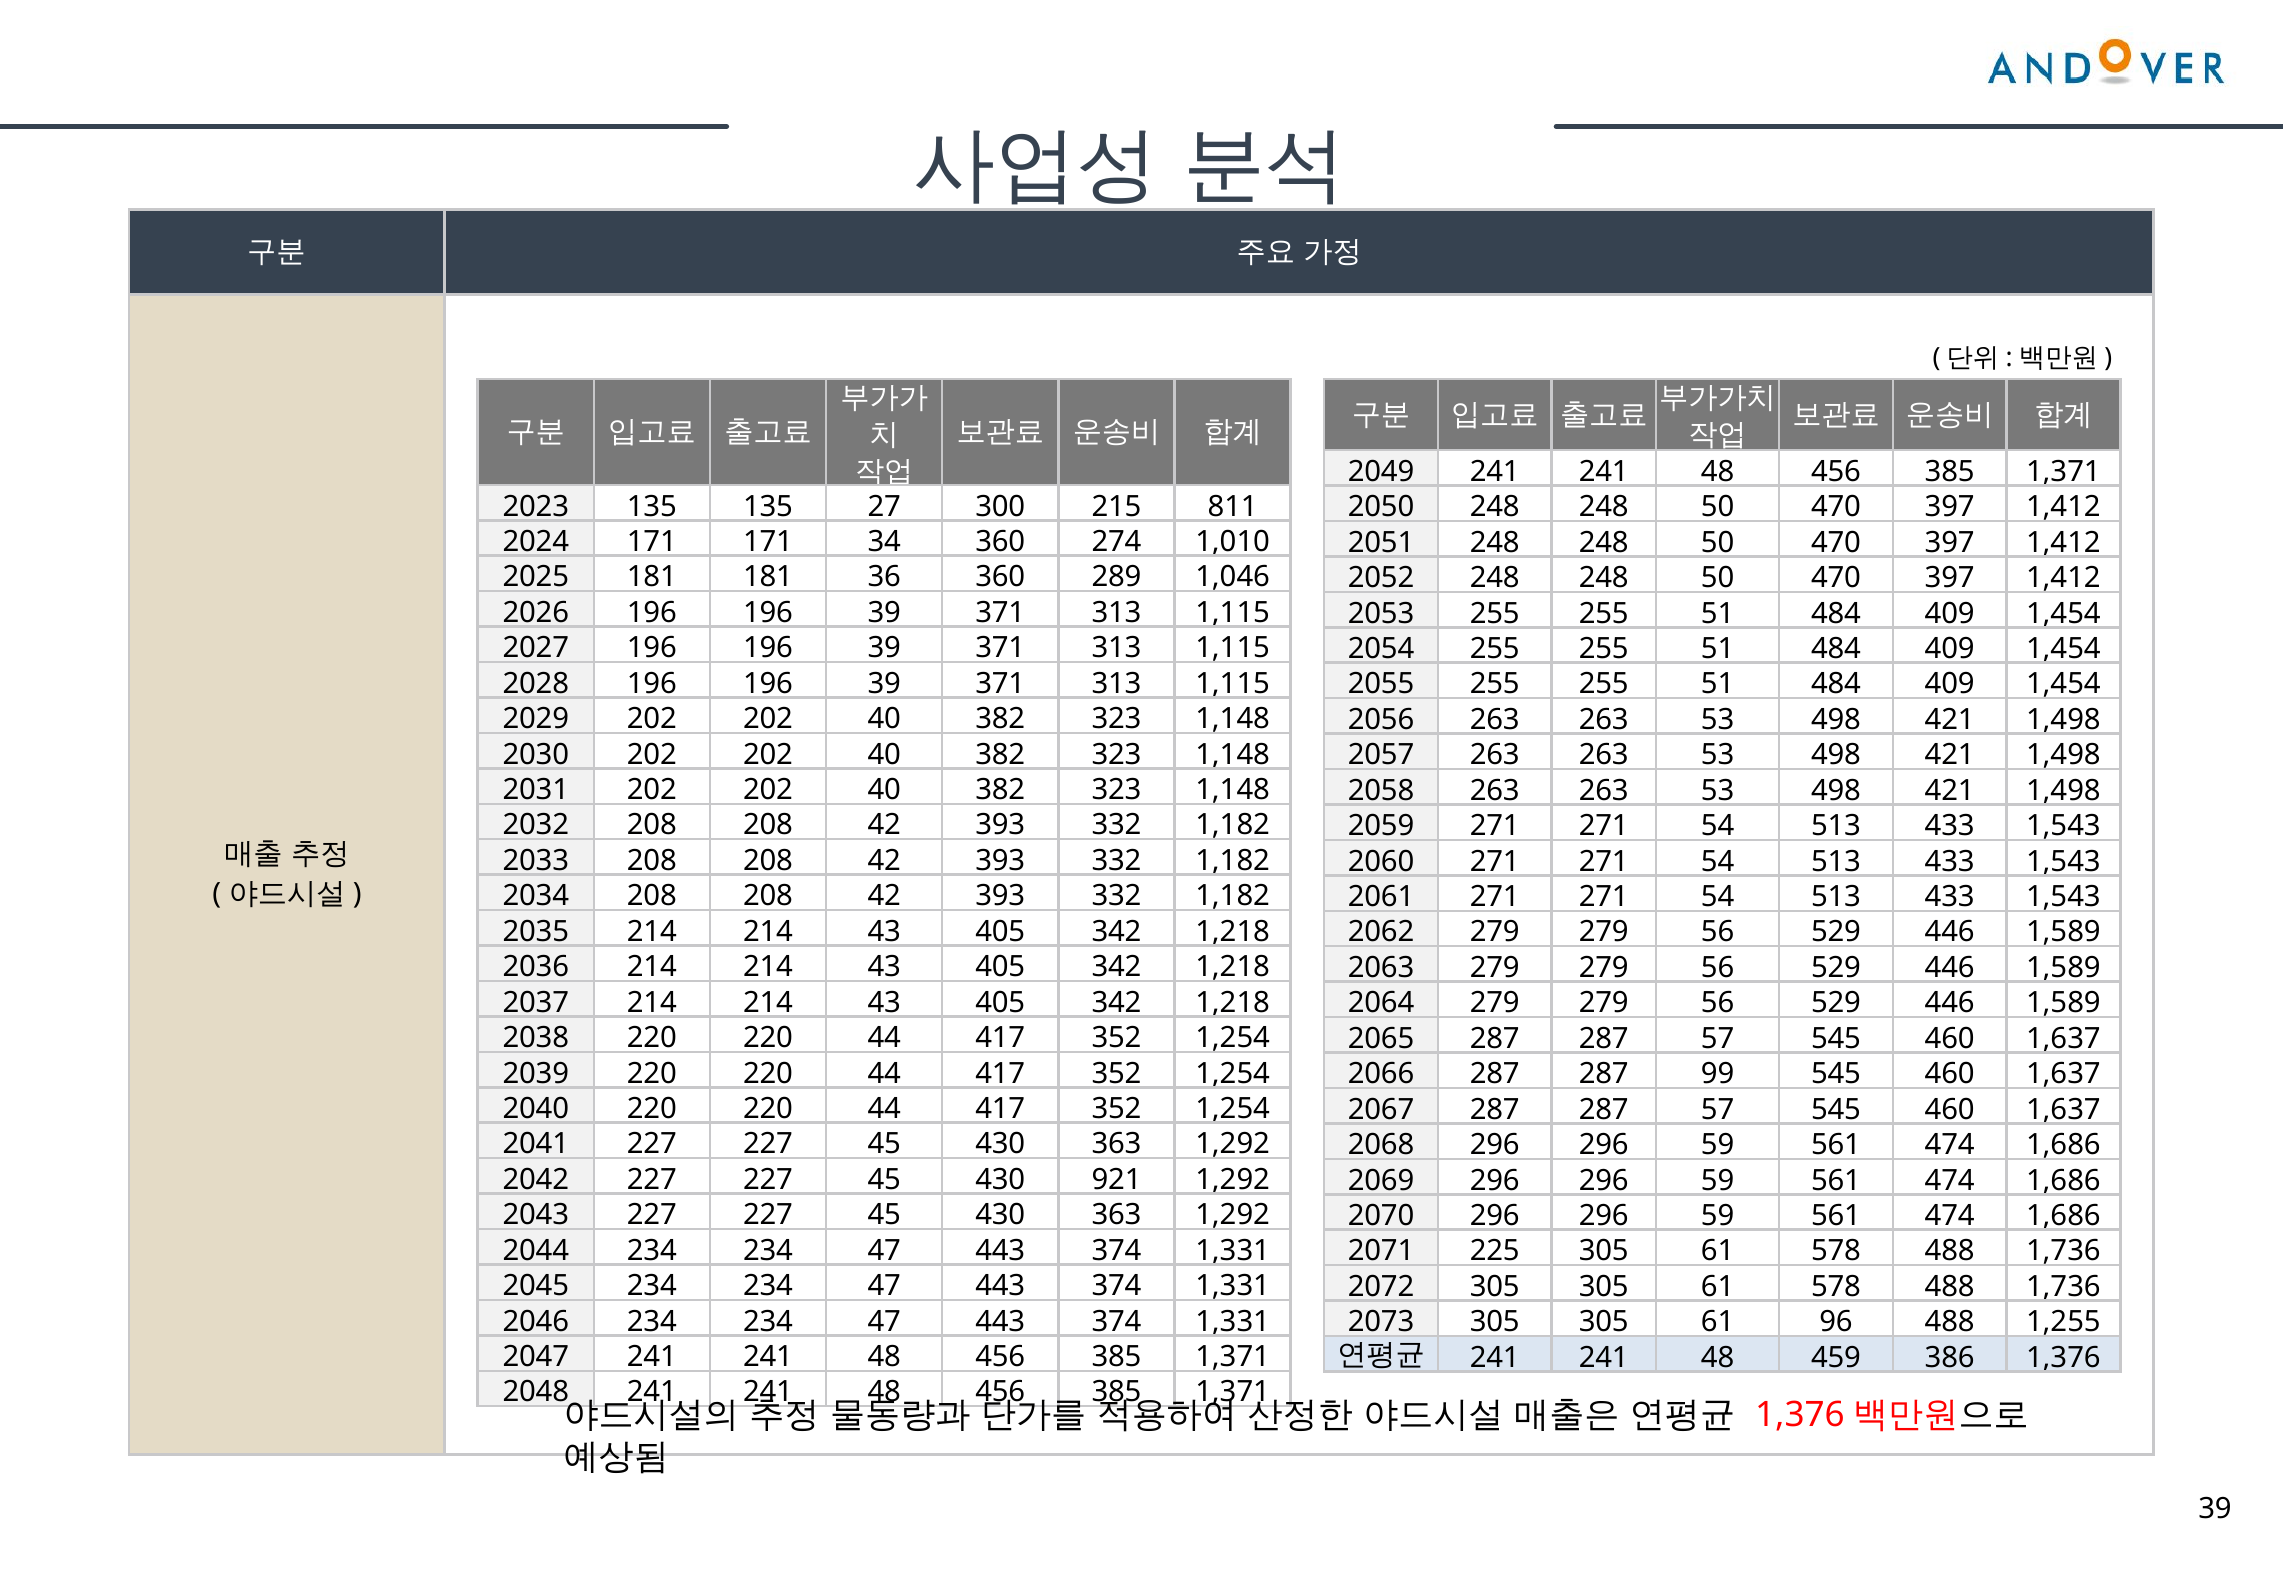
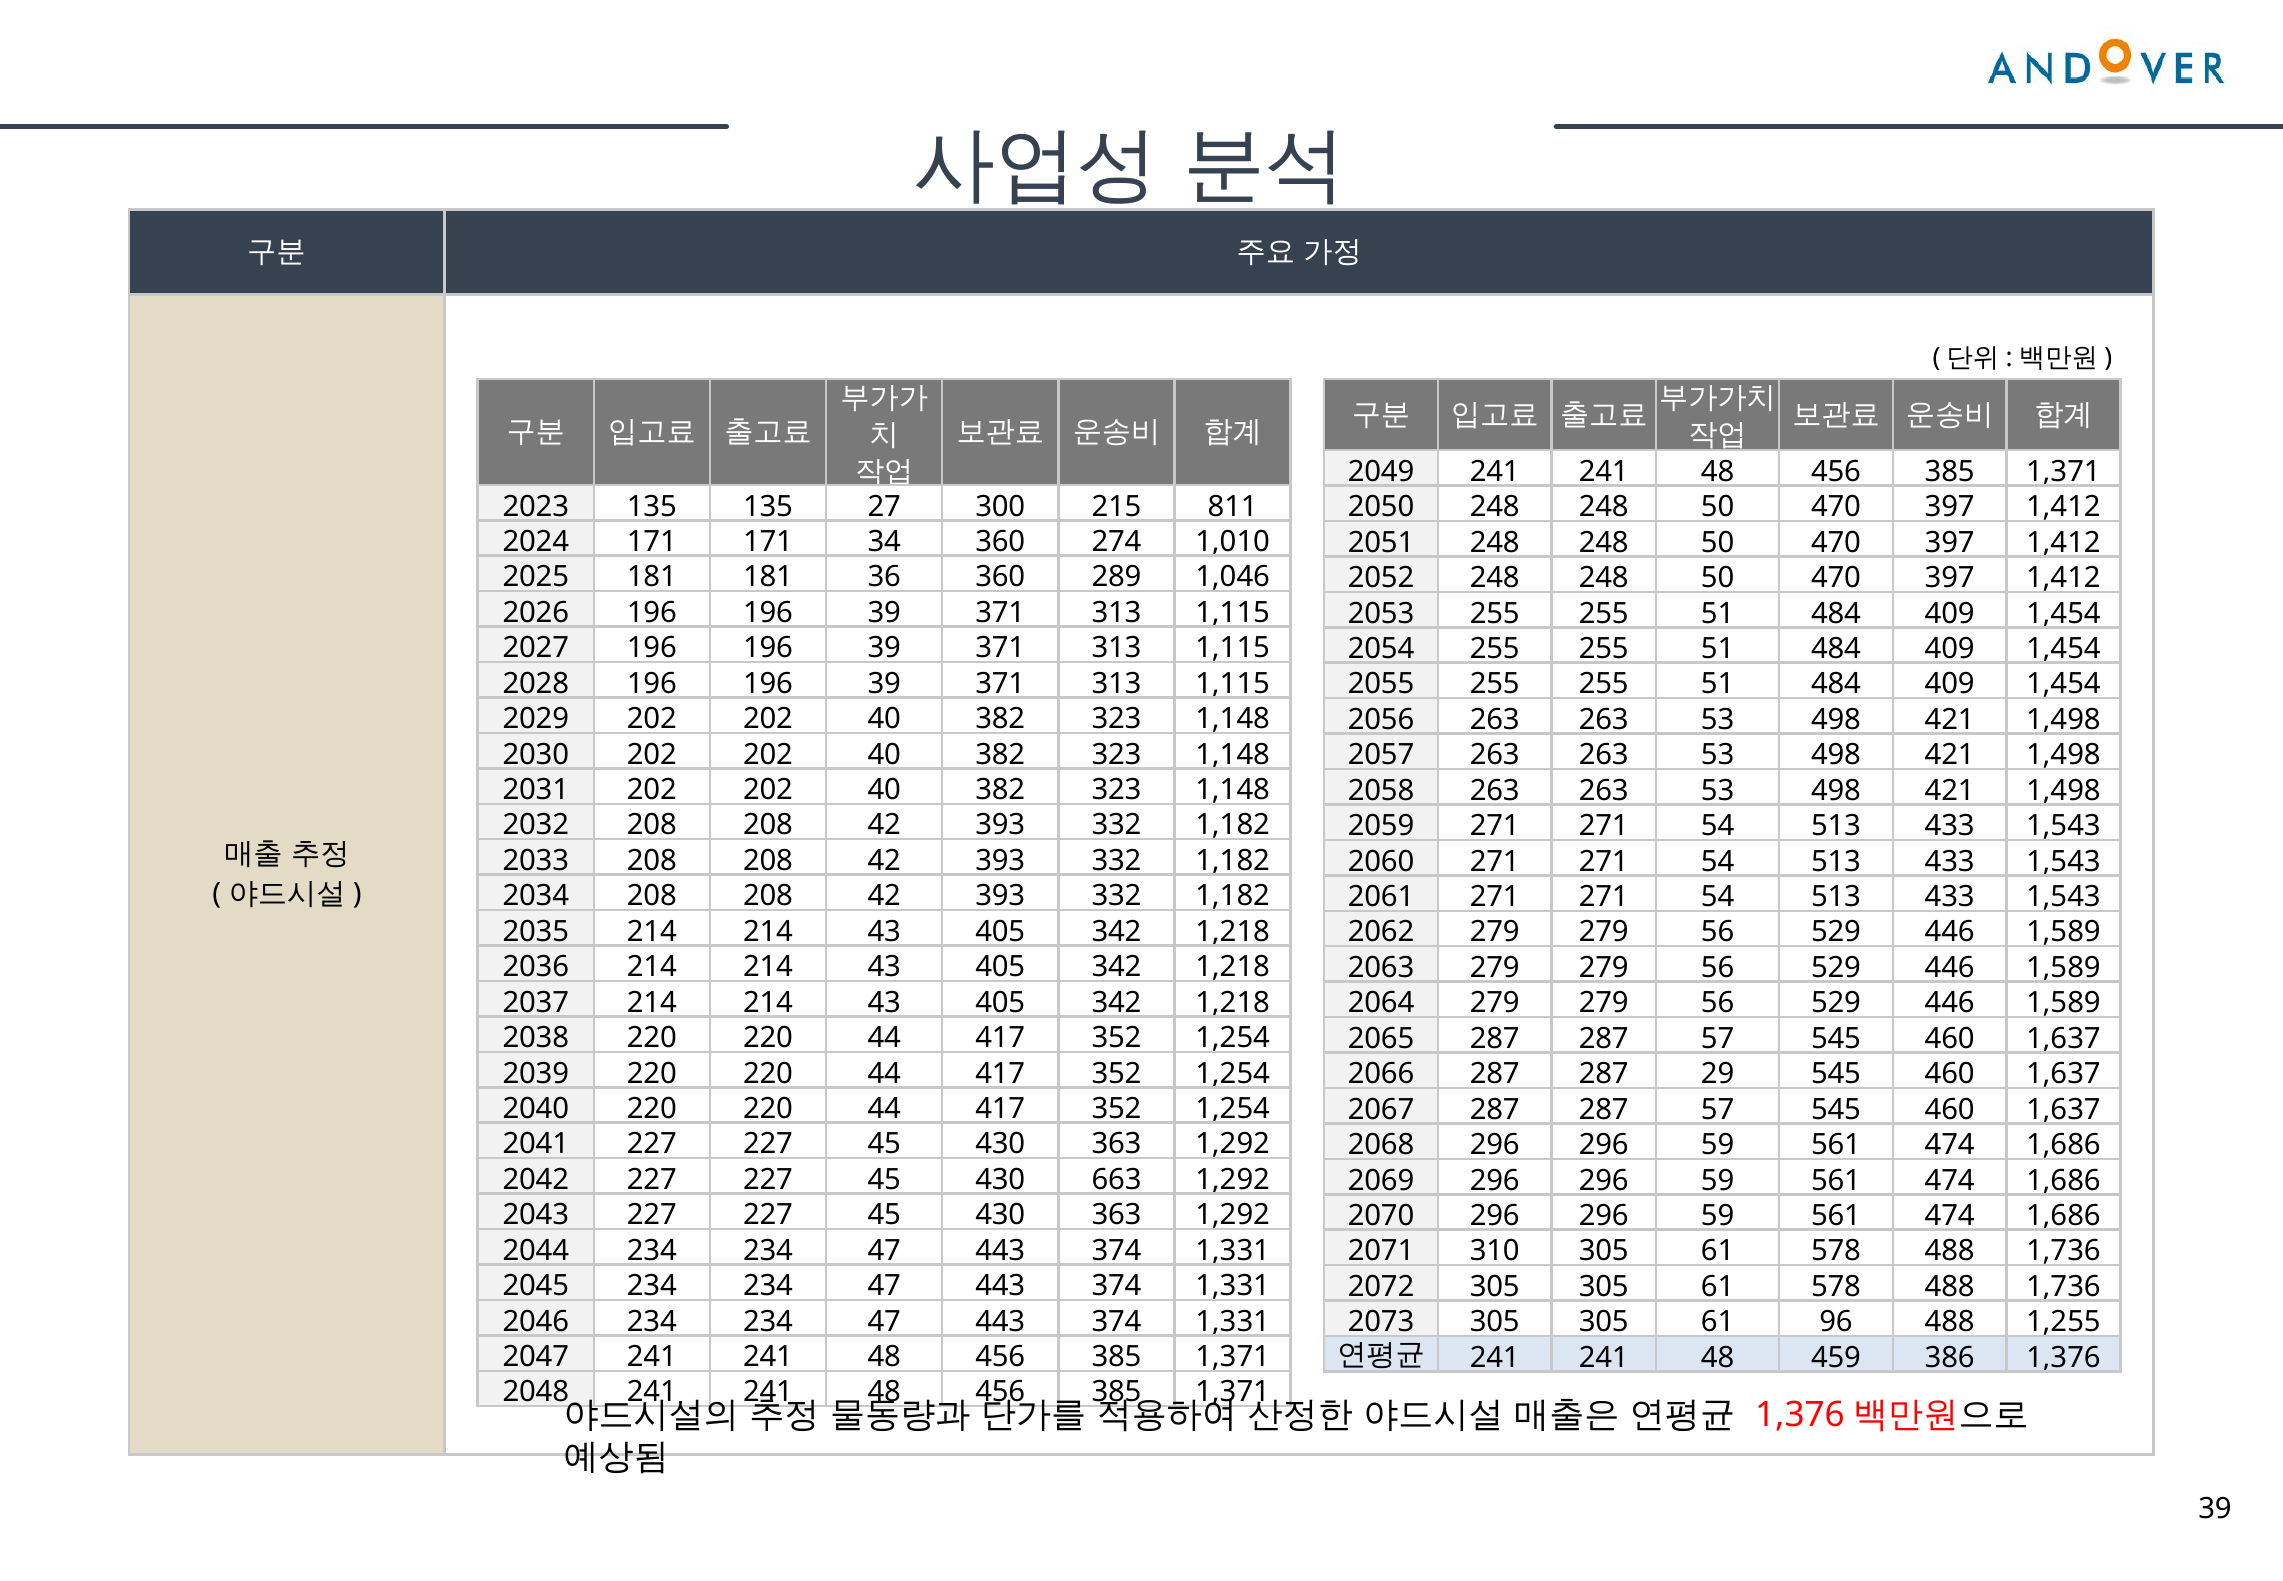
99: 99 -> 29
921: 921 -> 663
225: 225 -> 310
